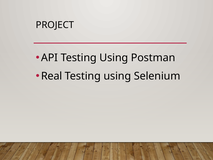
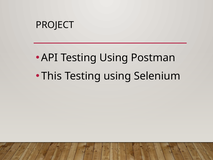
Real: Real -> This
